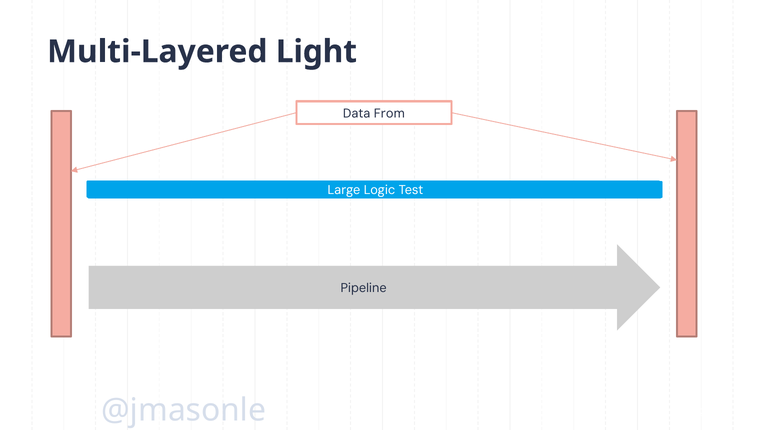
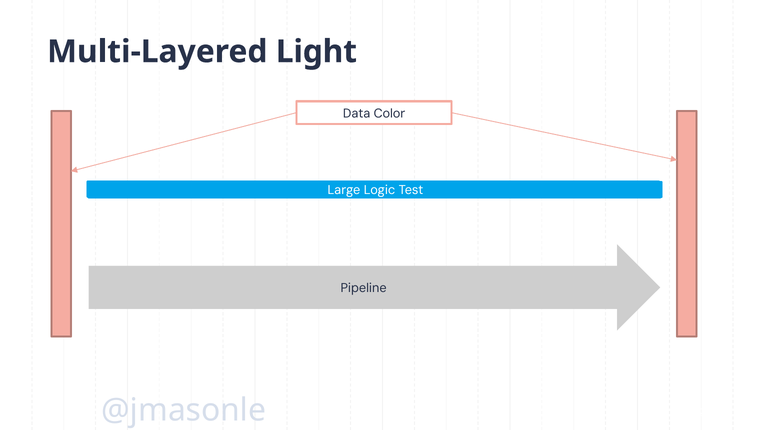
From: From -> Color
